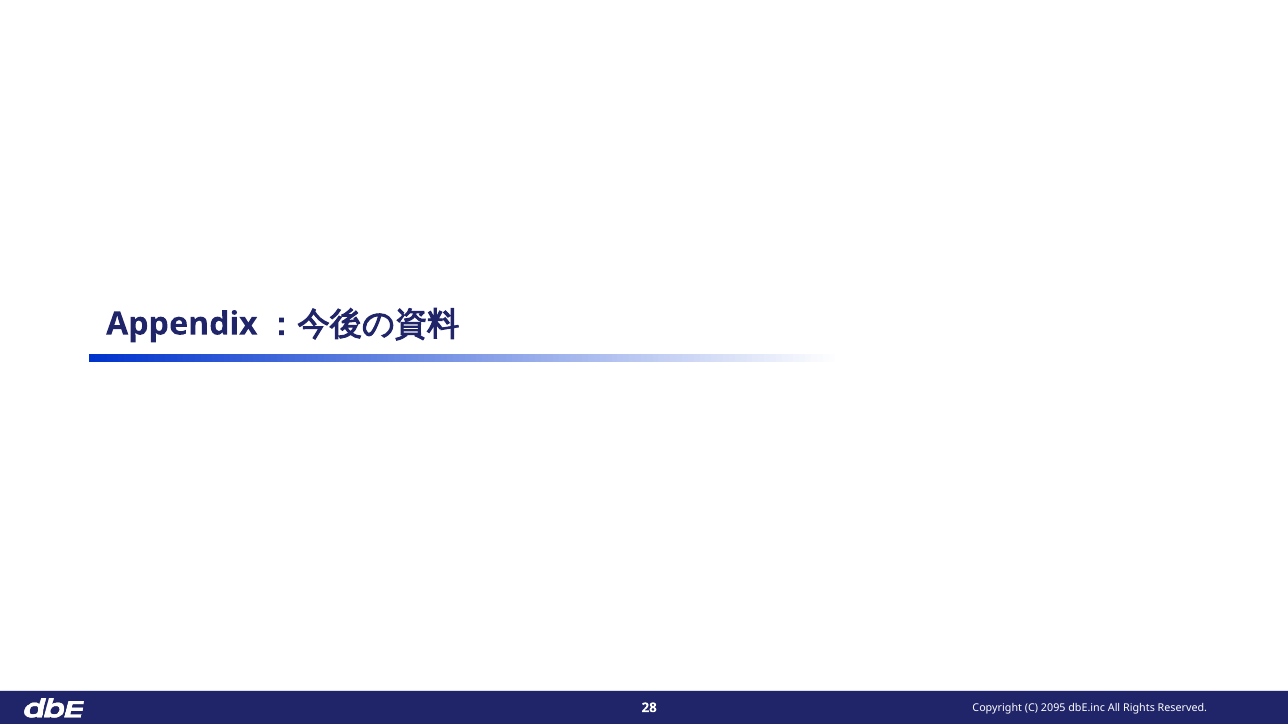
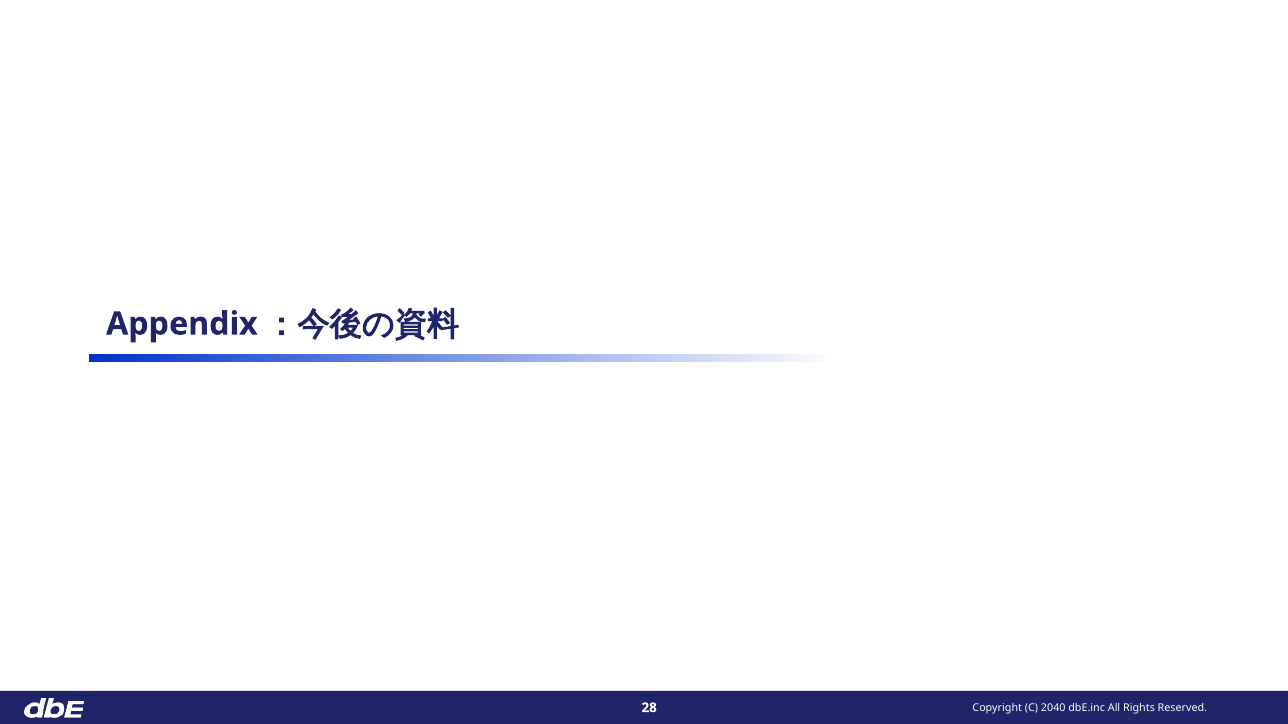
2095: 2095 -> 2040
